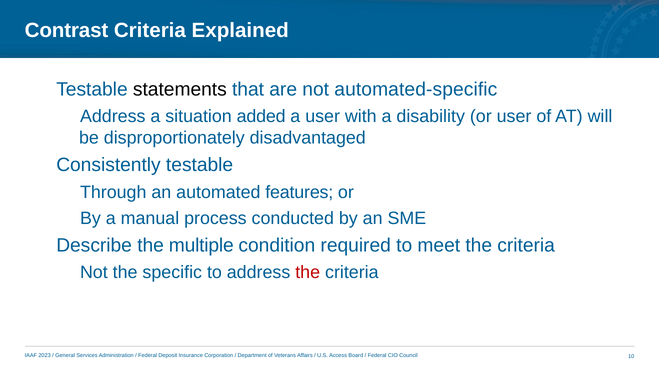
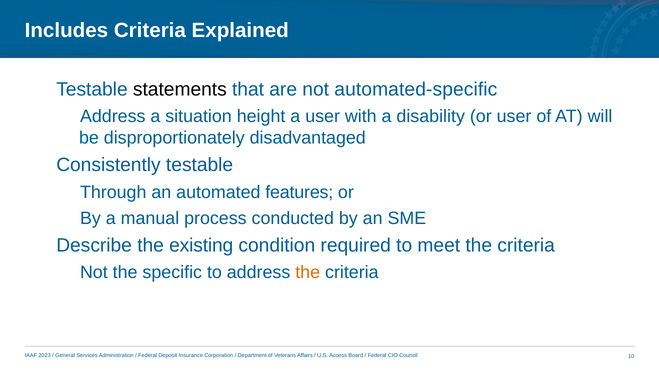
Contrast: Contrast -> Includes
added: added -> height
multiple: multiple -> existing
the at (308, 272) colour: red -> orange
